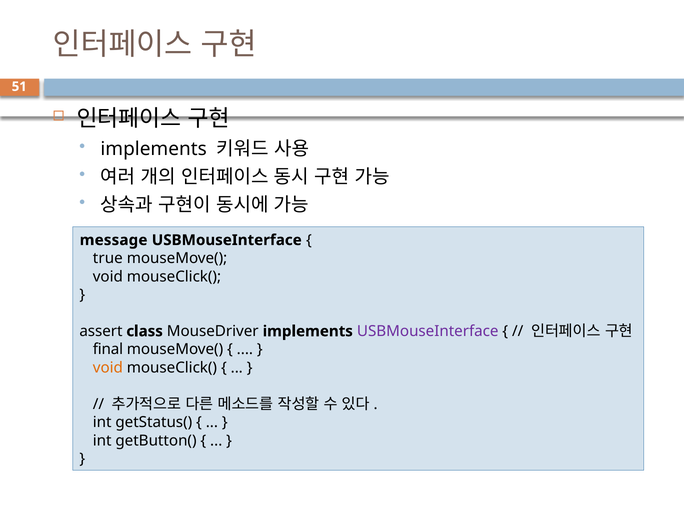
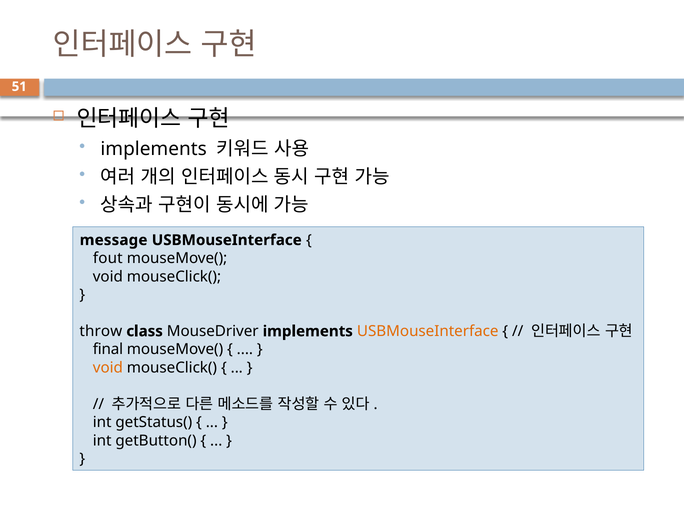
true: true -> fout
assert: assert -> throw
USBMouseInterface at (428, 331) colour: purple -> orange
